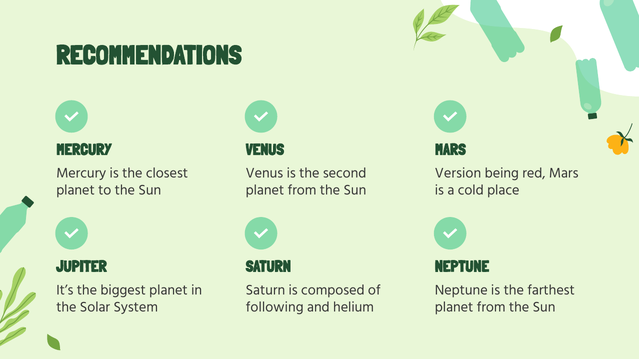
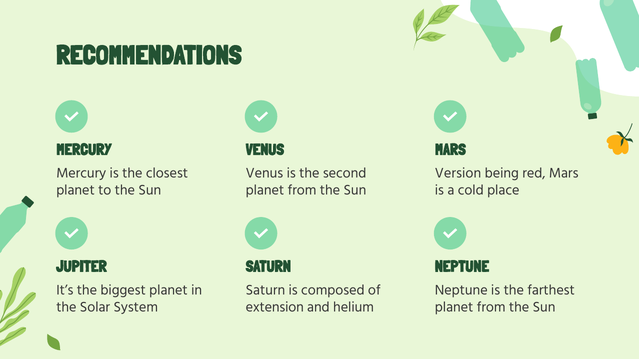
following: following -> extension
